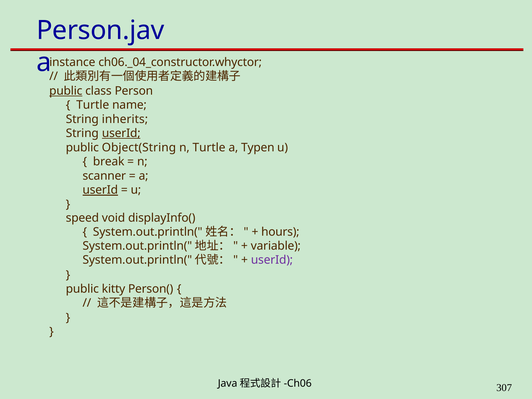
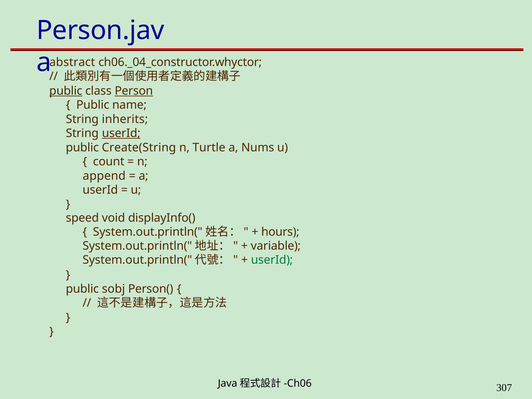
instance: instance -> abstract
Person underline: none -> present
Turtle at (93, 105): Turtle -> Public
Object(String: Object(String -> Create(String
Typen: Typen -> Nums
break: break -> count
scanner: scanner -> append
userId at (100, 190) underline: present -> none
userId at (272, 260) colour: purple -> green
kitty: kitty -> sobj
